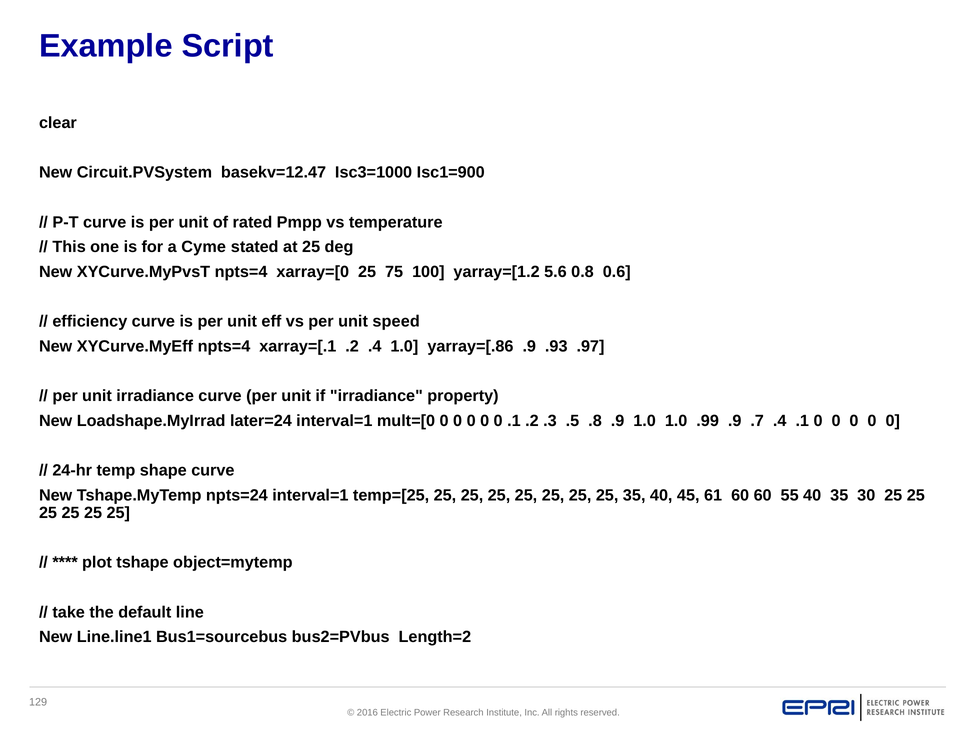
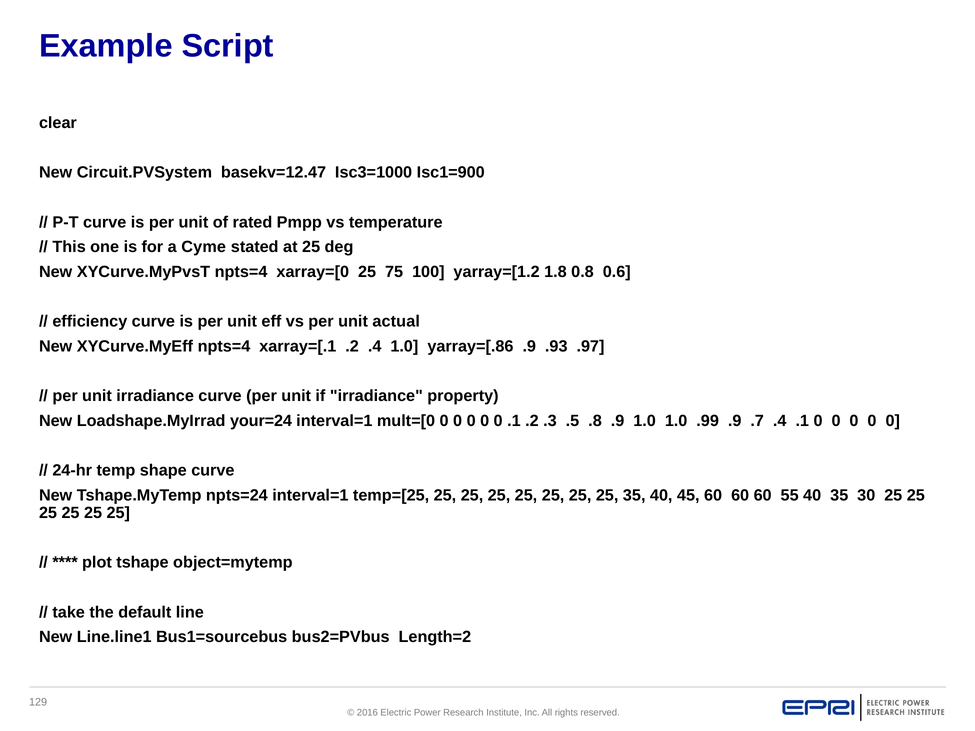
5.6: 5.6 -> 1.8
speed: speed -> actual
later=24: later=24 -> your=24
45 61: 61 -> 60
